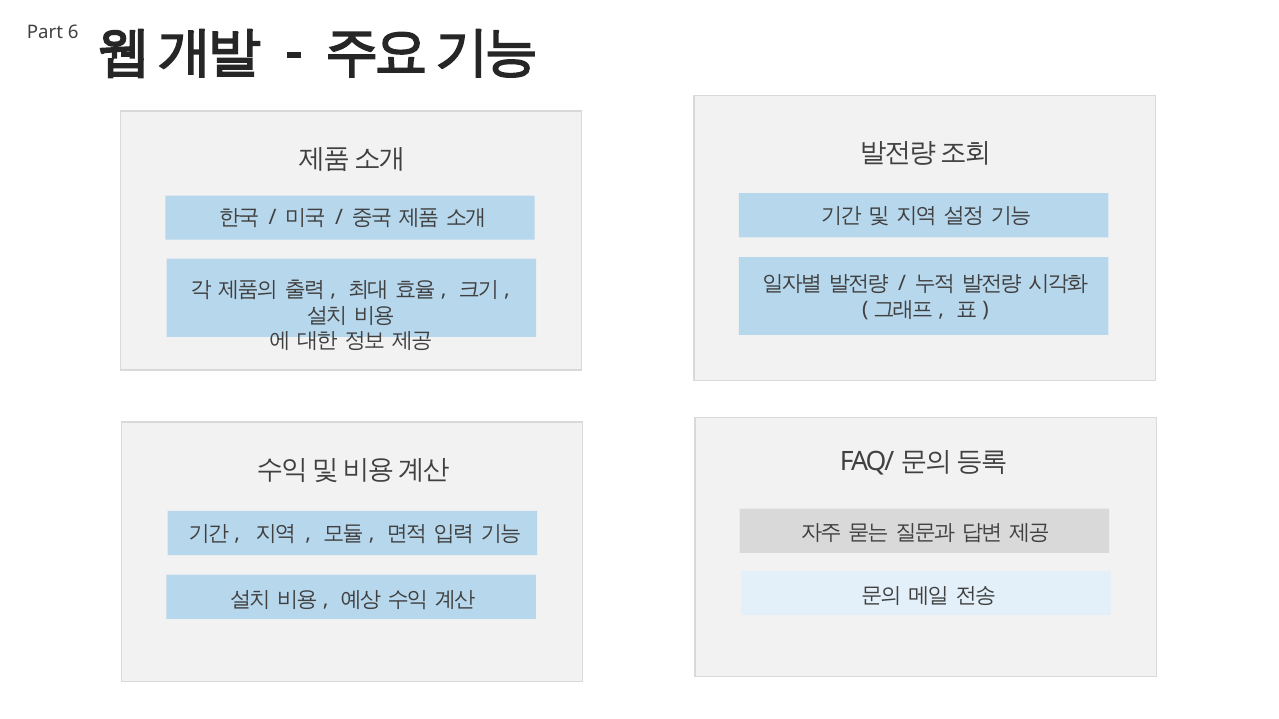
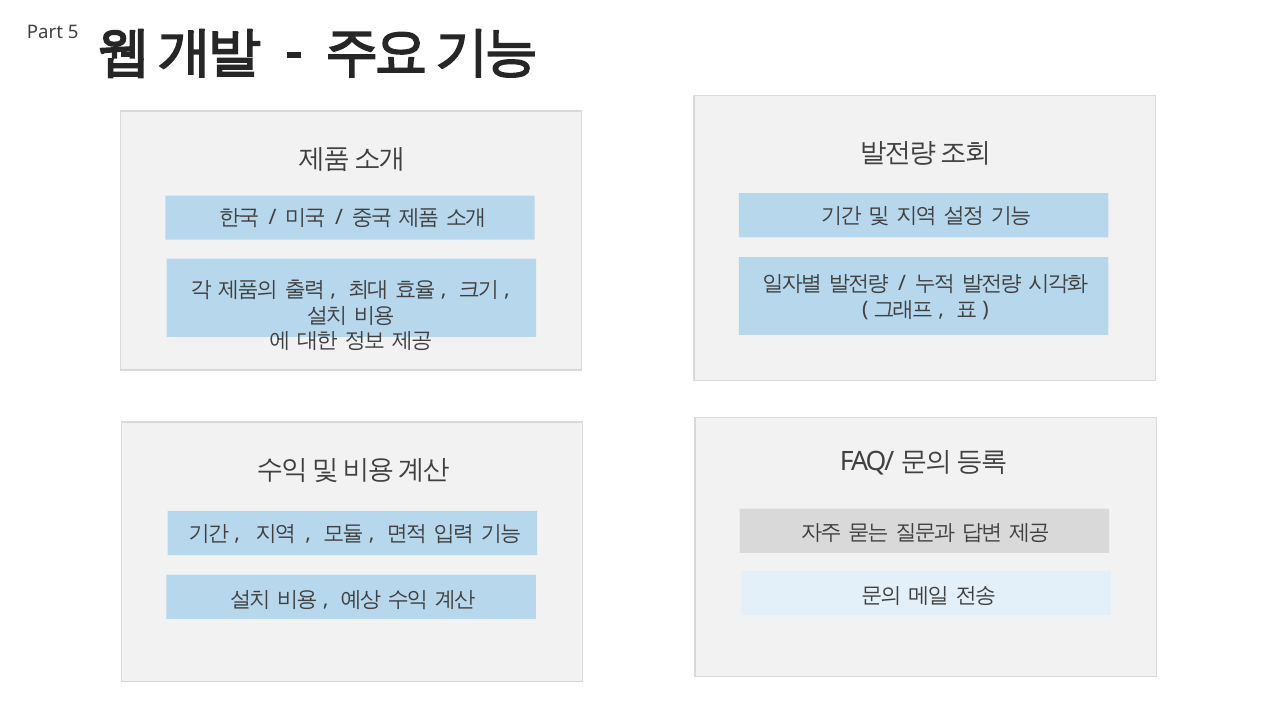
6: 6 -> 5
